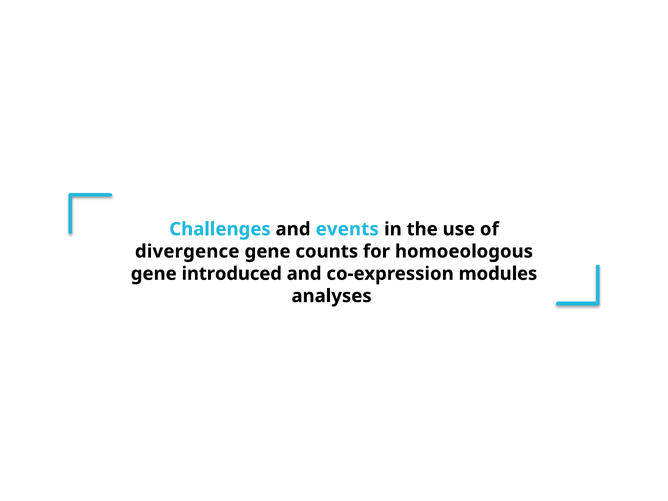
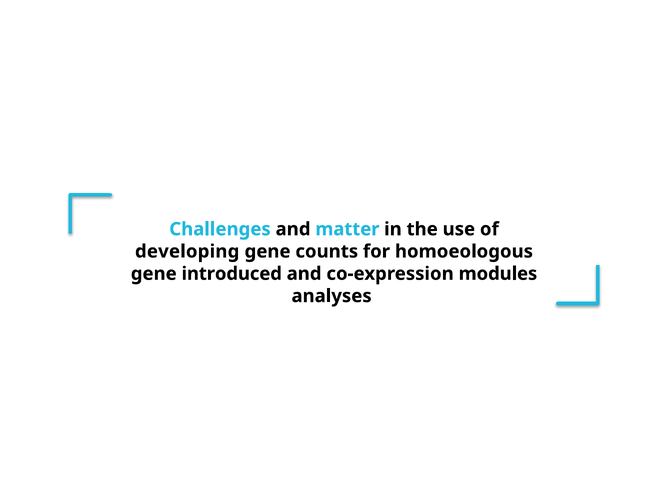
events: events -> matter
divergence: divergence -> developing
